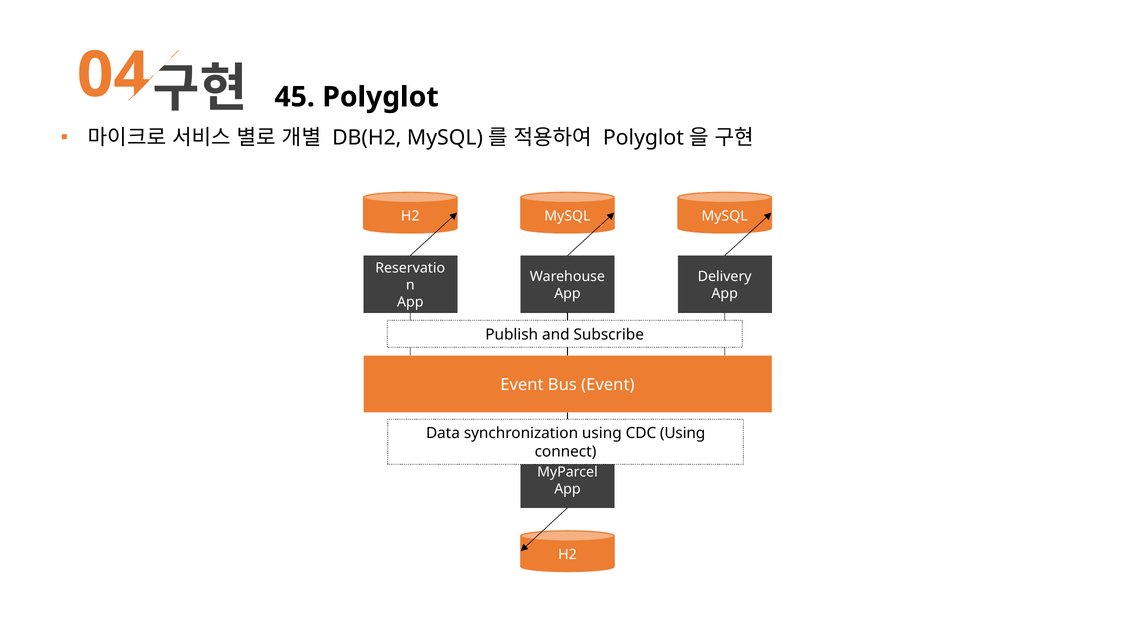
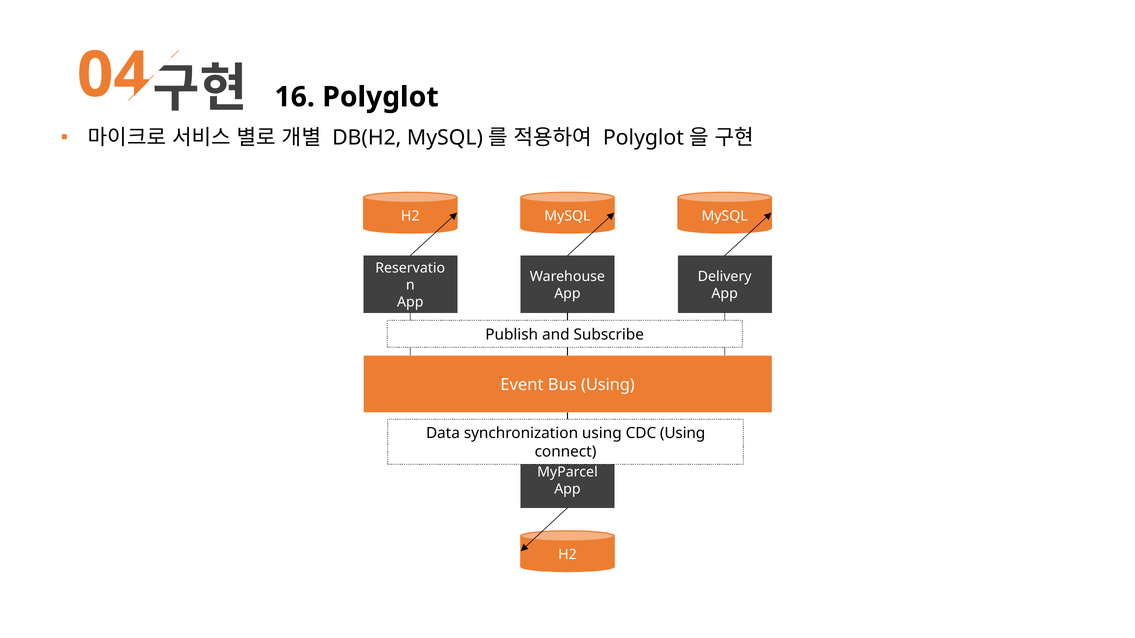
45: 45 -> 16
Bus Event: Event -> Using
